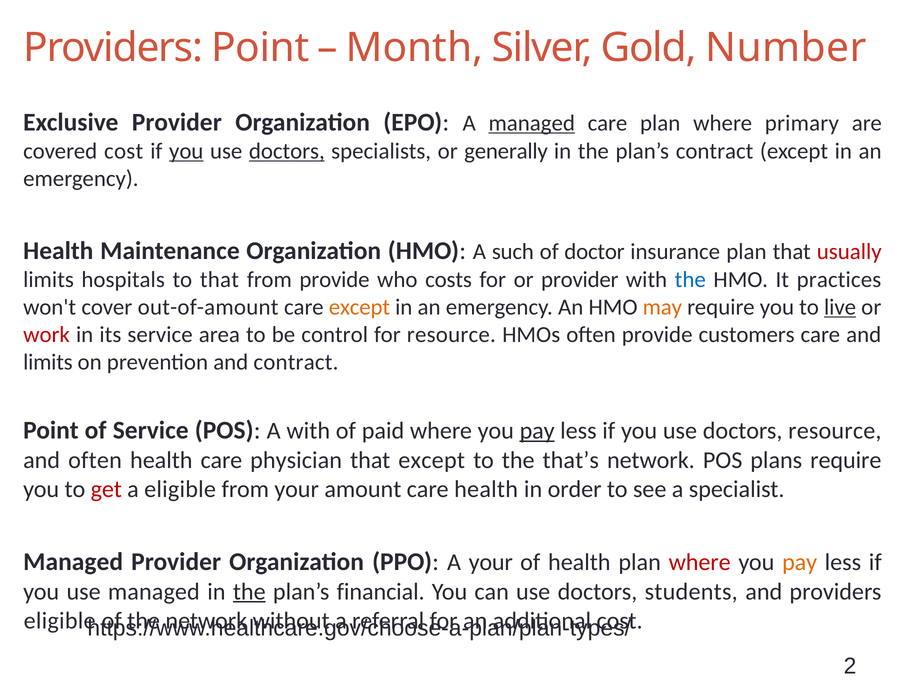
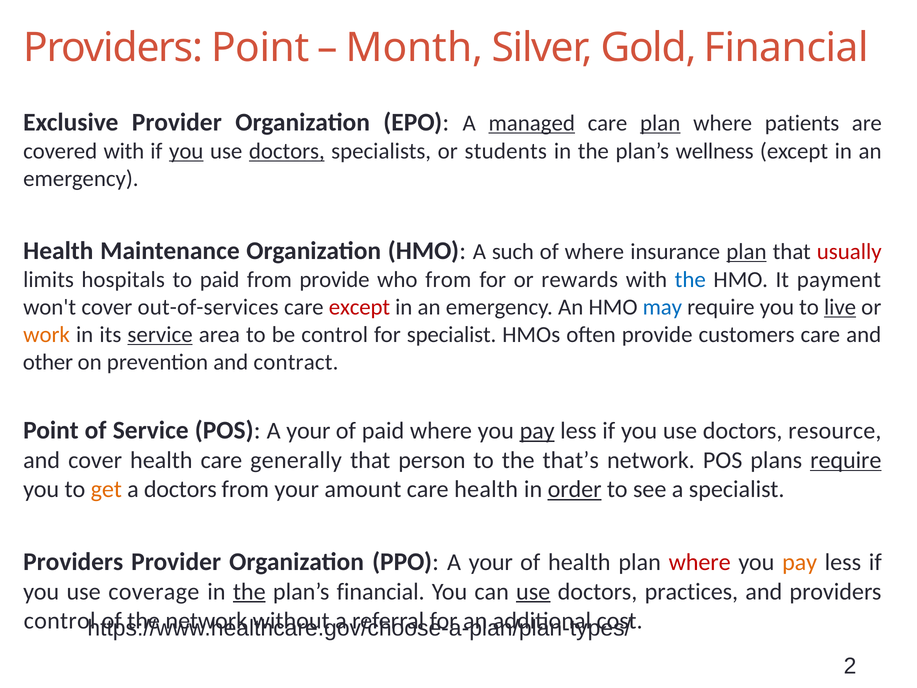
Gold Number: Number -> Financial
plan at (660, 123) underline: none -> present
primary: primary -> patients
covered cost: cost -> with
generally: generally -> students
plan’s contract: contract -> wellness
of doctor: doctor -> where
plan at (746, 252) underline: none -> present
to that: that -> paid
who costs: costs -> from
or provider: provider -> rewards
practices: practices -> payment
out-of-amount: out-of-amount -> out-of-services
except at (359, 307) colour: orange -> red
may colour: orange -> blue
work colour: red -> orange
service at (160, 335) underline: none -> present
for resource: resource -> specialist
limits at (48, 362): limits -> other
POS A with: with -> your
and often: often -> cover
physician: physician -> generally
that except: except -> person
require at (846, 460) underline: none -> present
get colour: red -> orange
a eligible: eligible -> doctors
order underline: none -> present
Managed at (73, 562): Managed -> Providers
use managed: managed -> coverage
use at (533, 591) underline: none -> present
students: students -> practices
eligible at (60, 620): eligible -> control
